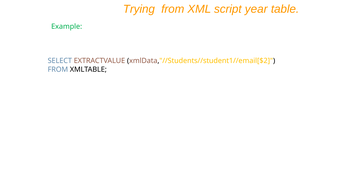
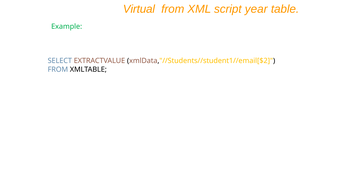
Trying: Trying -> Virtual
